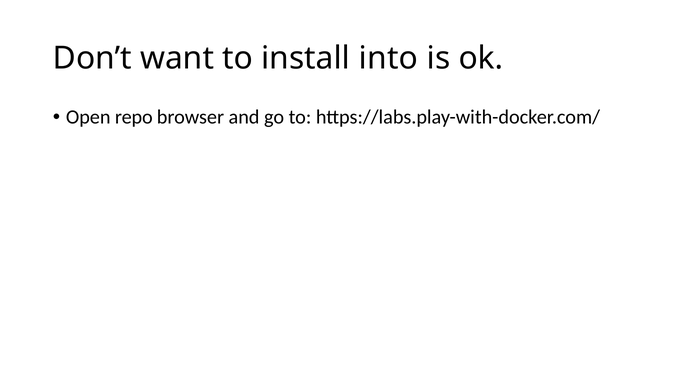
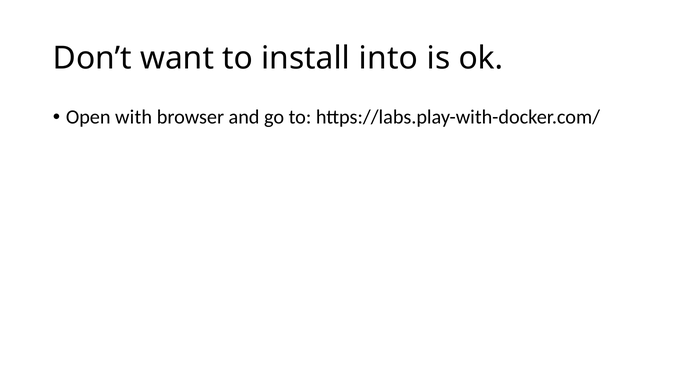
repo: repo -> with
